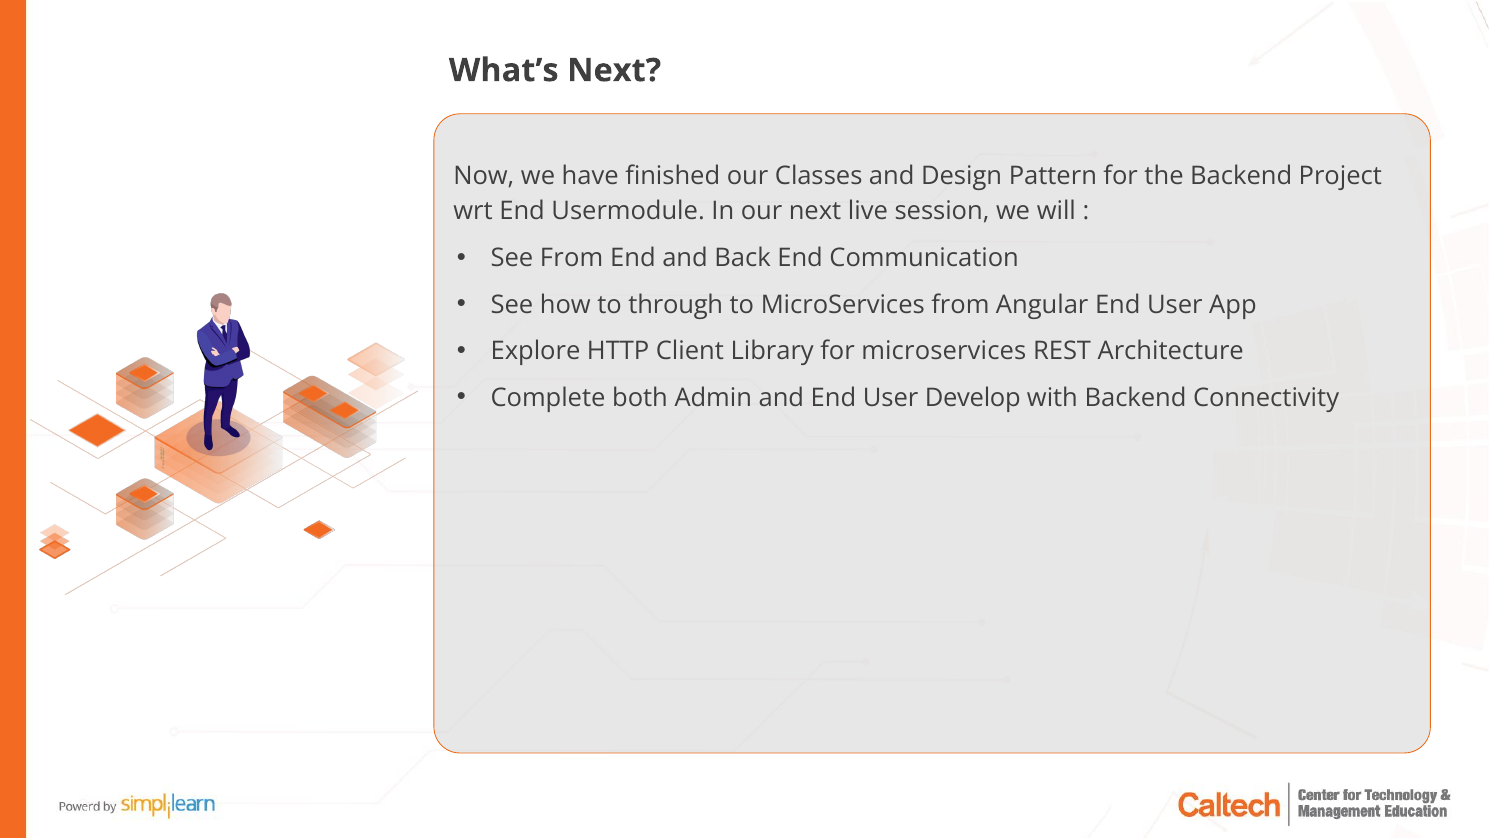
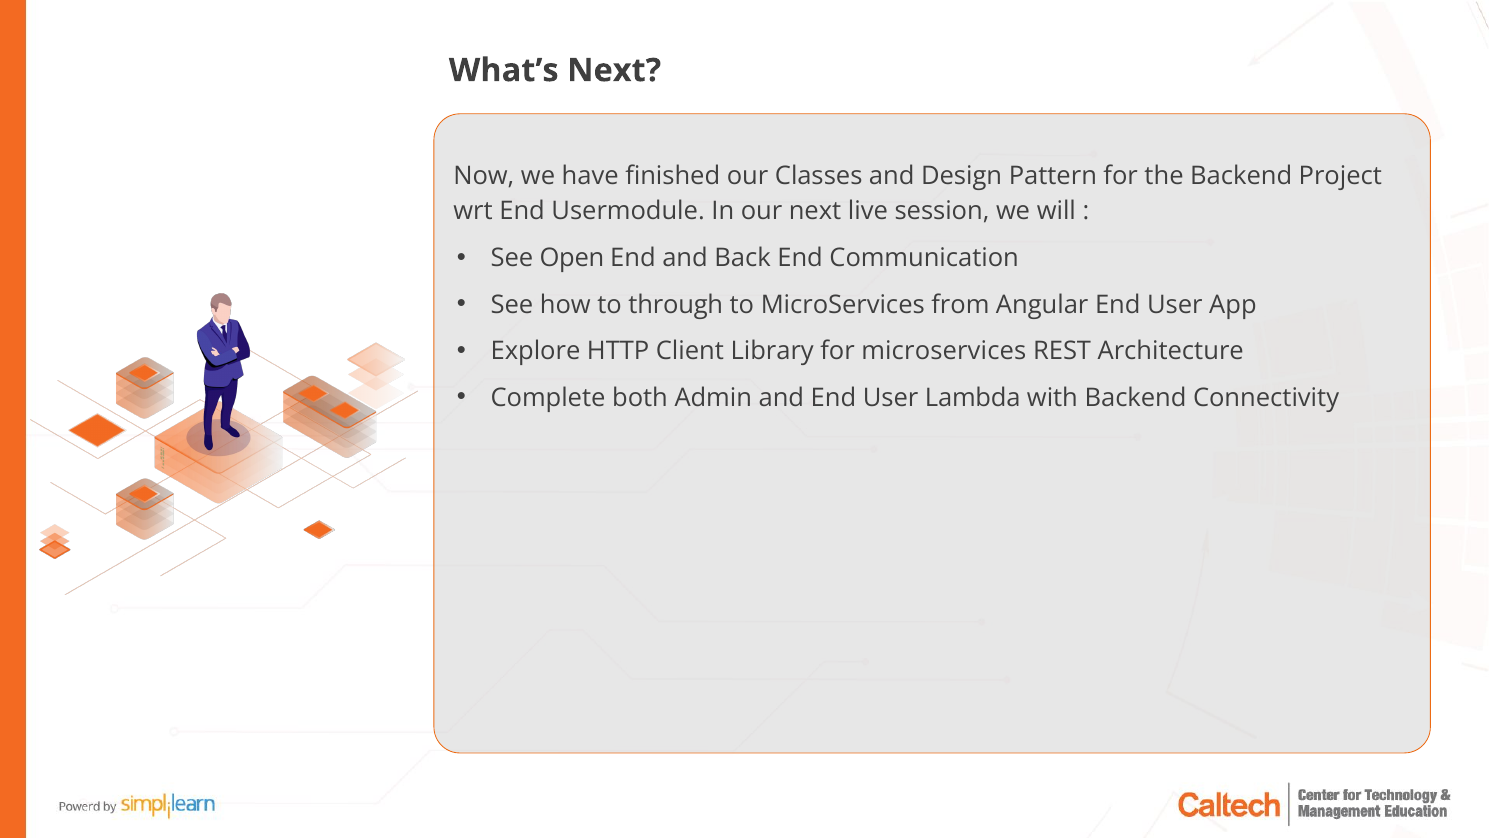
See From: From -> Open
Develop: Develop -> Lambda
